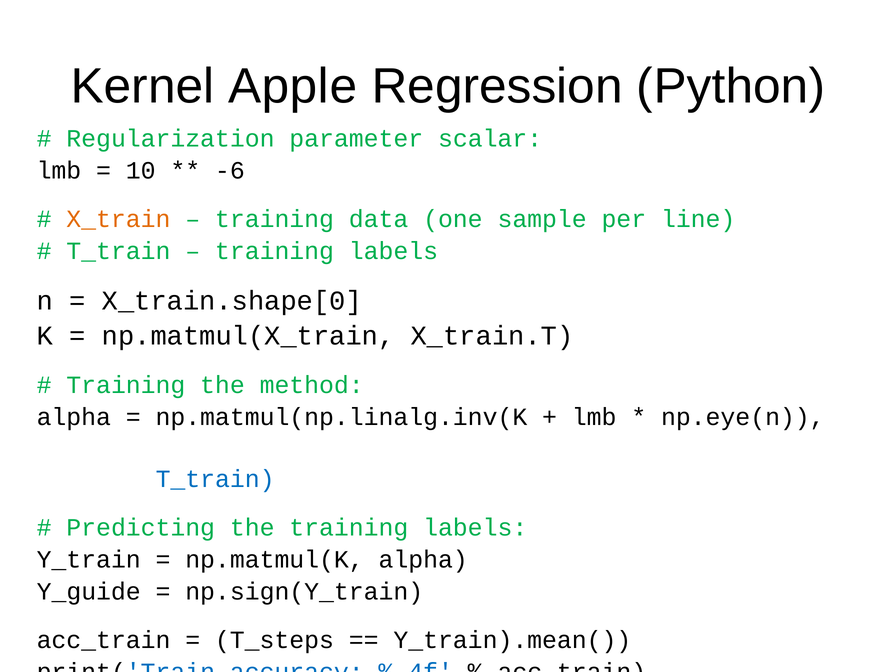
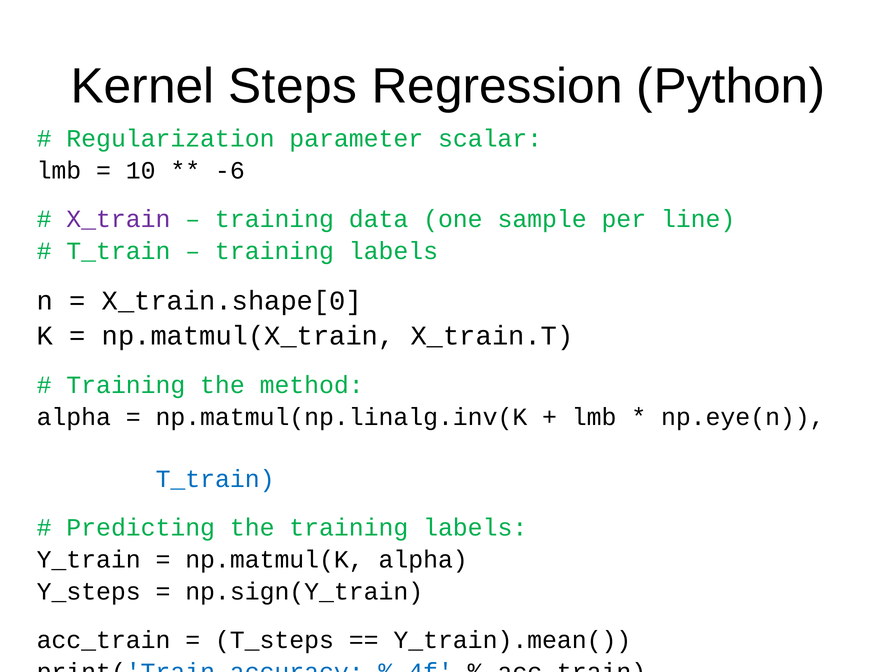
Apple: Apple -> Steps
X_train colour: orange -> purple
Y_guide: Y_guide -> Y_steps
